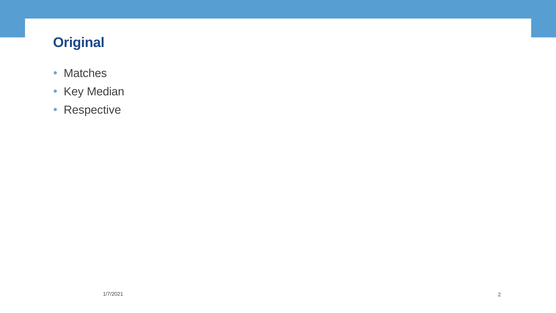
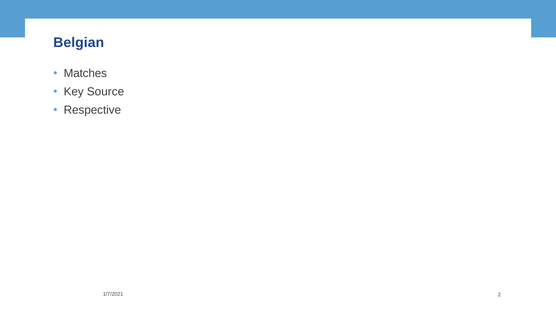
Original: Original -> Belgian
Median: Median -> Source
